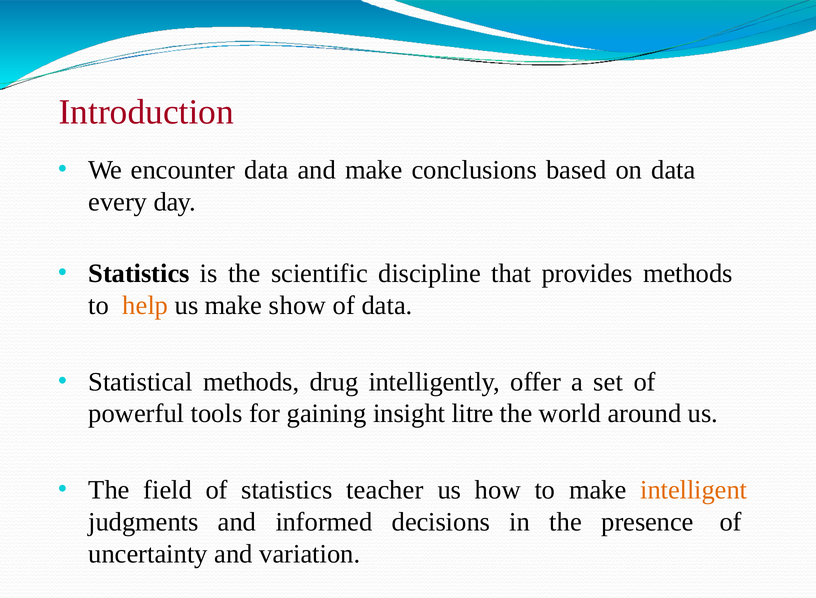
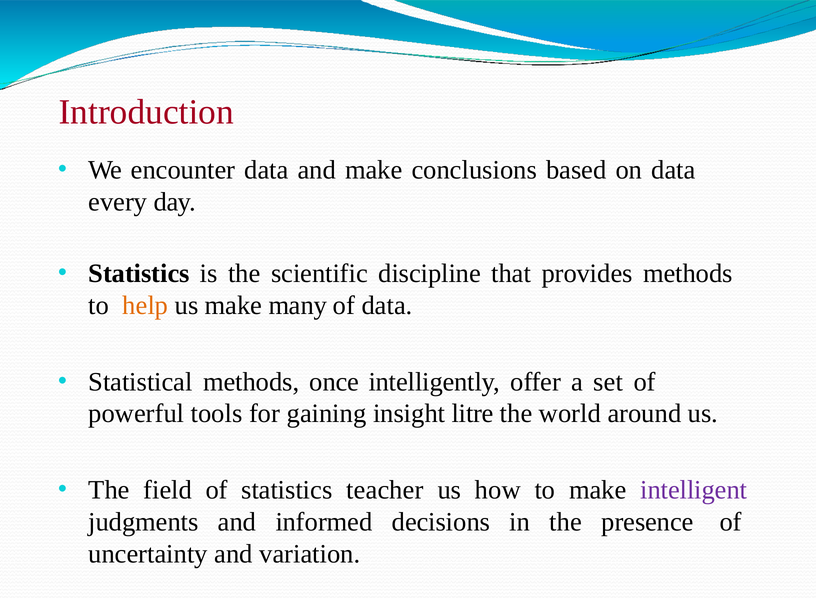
show: show -> many
drug: drug -> once
intelligent colour: orange -> purple
